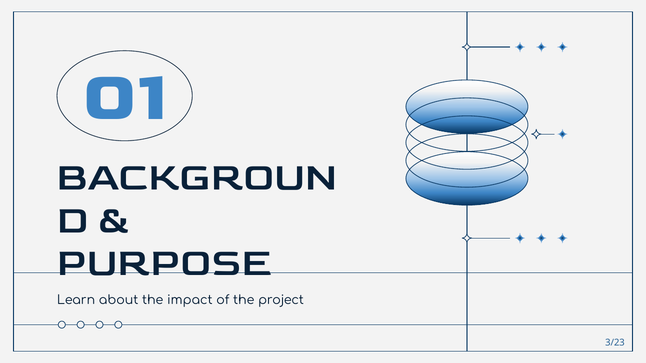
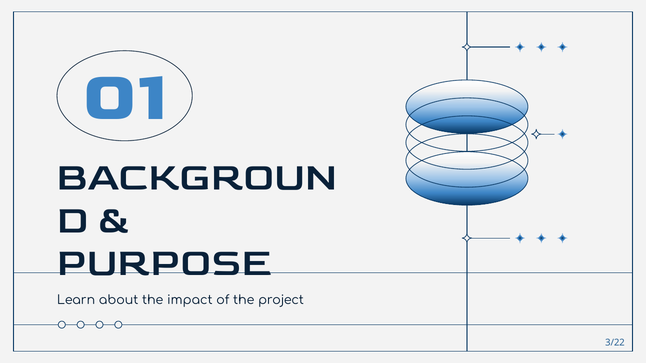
3/23: 3/23 -> 3/22
